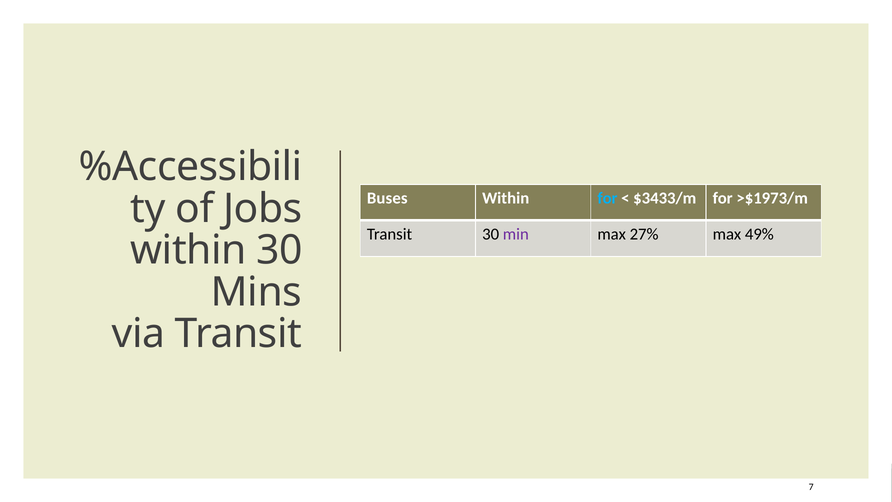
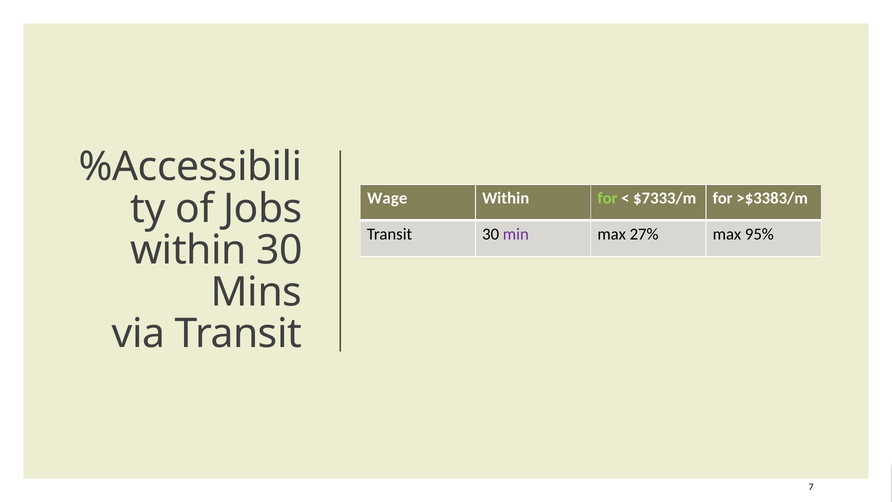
Buses: Buses -> Wage
for at (607, 198) colour: light blue -> light green
$3433/m: $3433/m -> $7333/m
>$1973/m: >$1973/m -> >$3383/m
49%: 49% -> 95%
